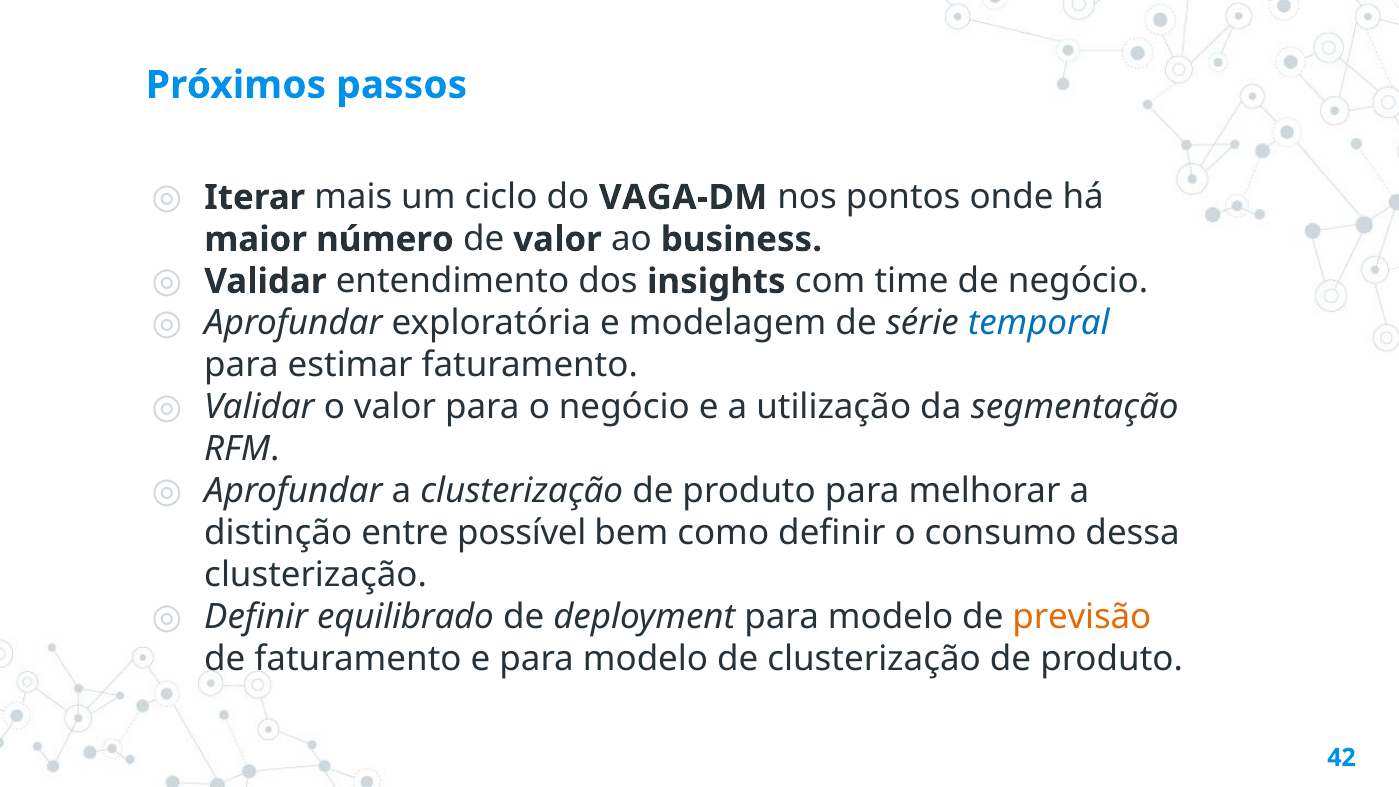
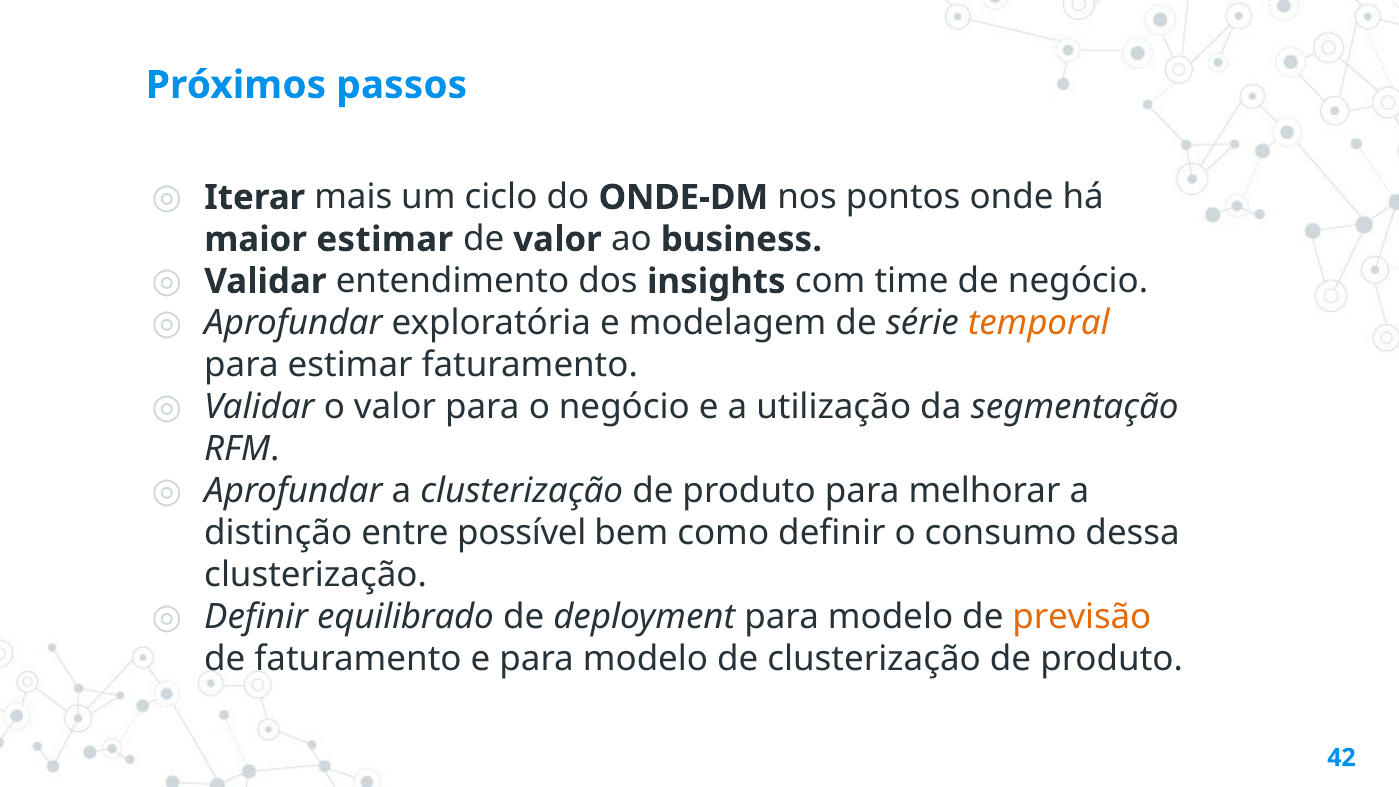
VAGA-DM: VAGA-DM -> ONDE-DM
maior número: número -> estimar
temporal colour: blue -> orange
